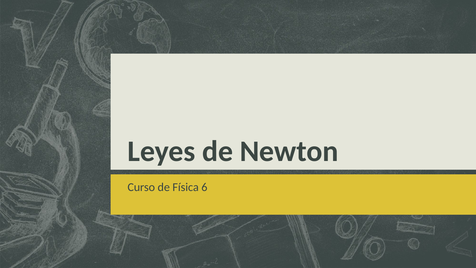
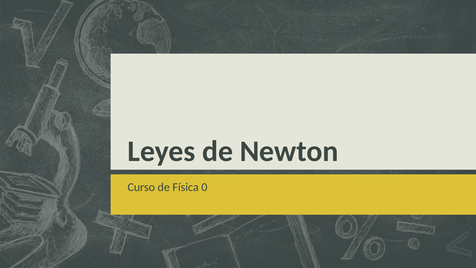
6: 6 -> 0
